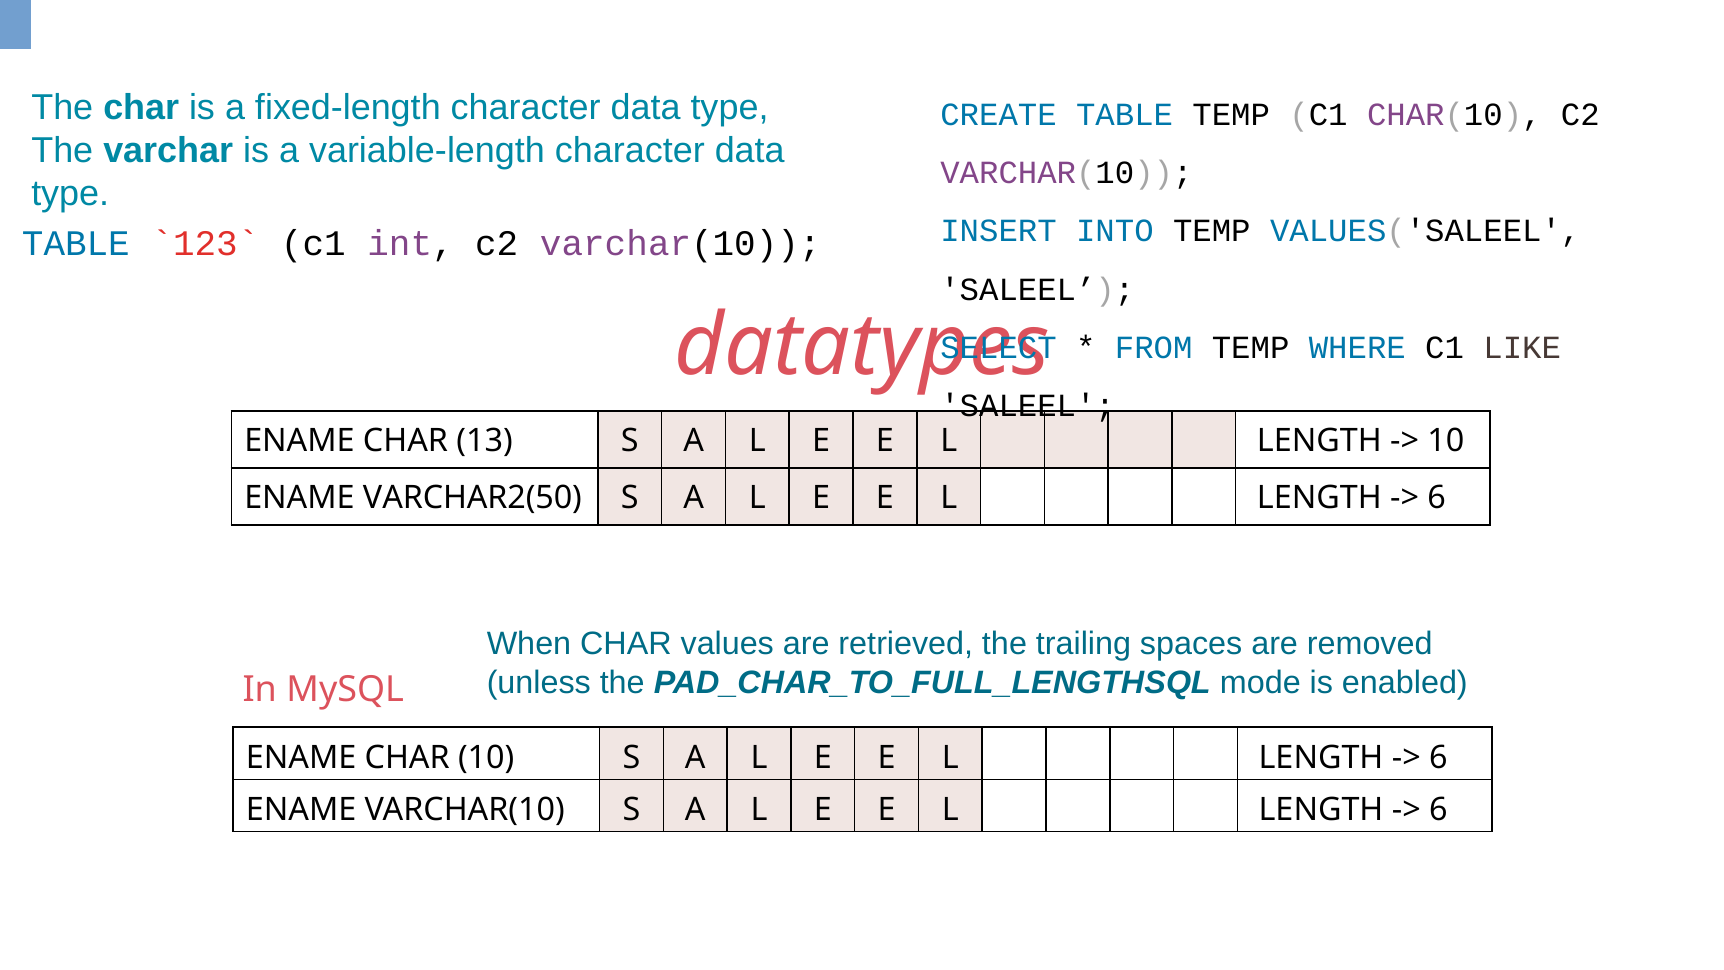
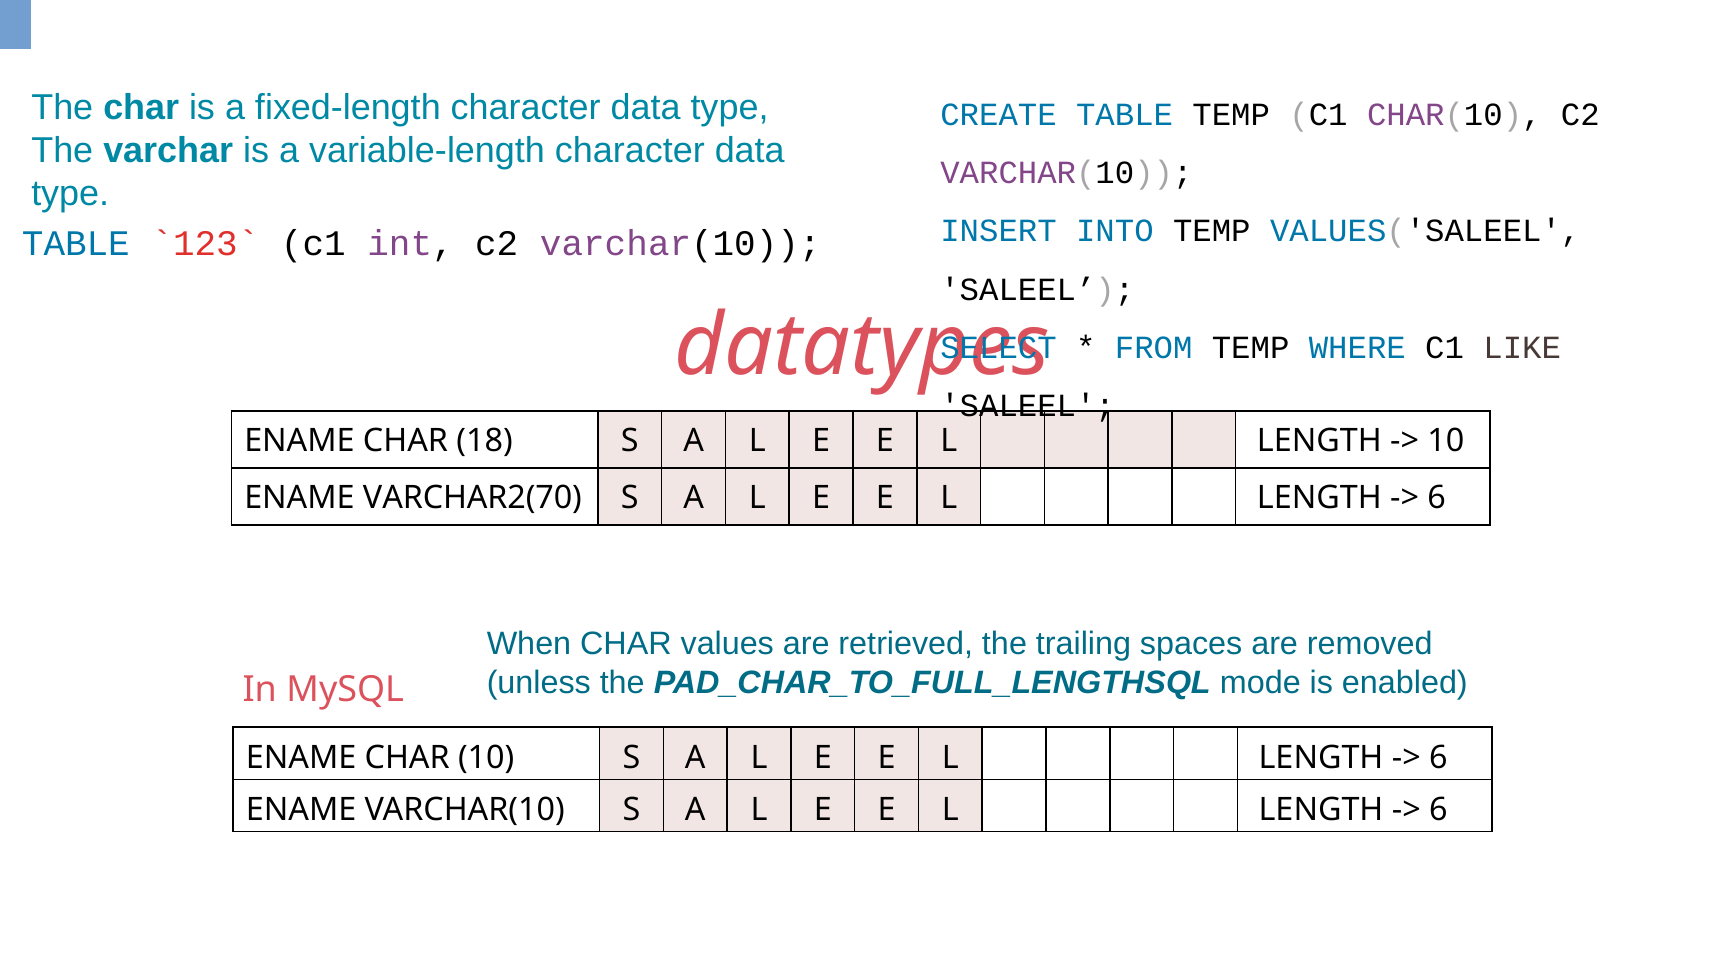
13: 13 -> 18
VARCHAR2(50: VARCHAR2(50 -> VARCHAR2(70
